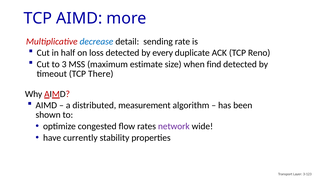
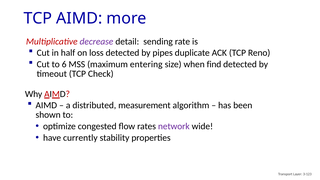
decrease colour: blue -> purple
every: every -> pipes
3: 3 -> 6
estimate: estimate -> entering
There: There -> Check
